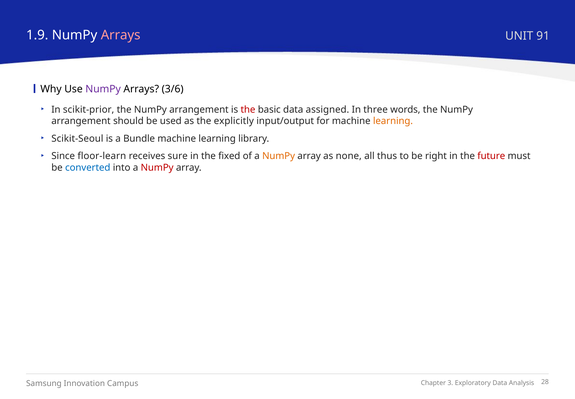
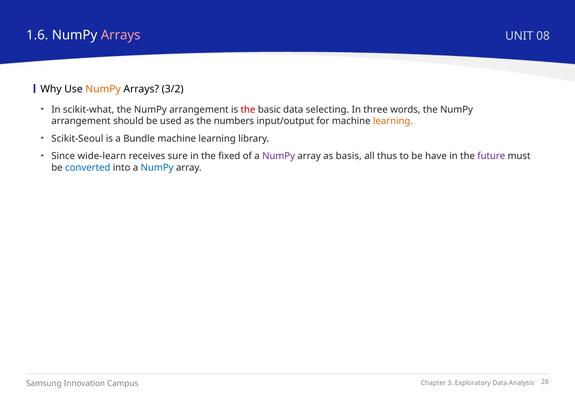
1.9: 1.9 -> 1.6
91: 91 -> 08
NumPy at (103, 89) colour: purple -> orange
3/6: 3/6 -> 3/2
scikit-prior: scikit-prior -> scikit-what
assigned: assigned -> selecting
explicitly: explicitly -> numbers
floor-learn: floor-learn -> wide-learn
NumPy at (279, 156) colour: orange -> purple
none: none -> basis
right: right -> have
future colour: red -> purple
NumPy at (157, 167) colour: red -> blue
